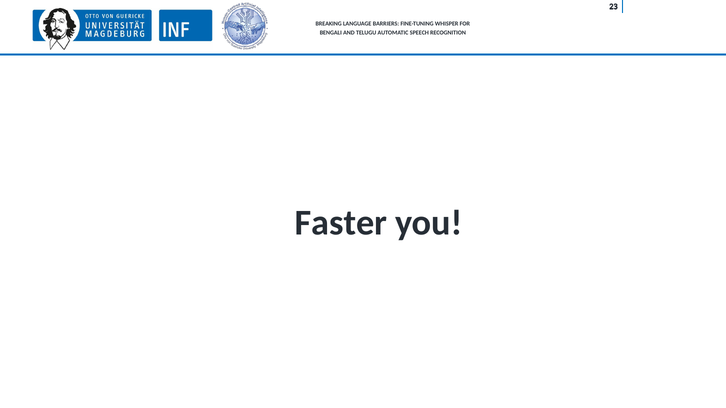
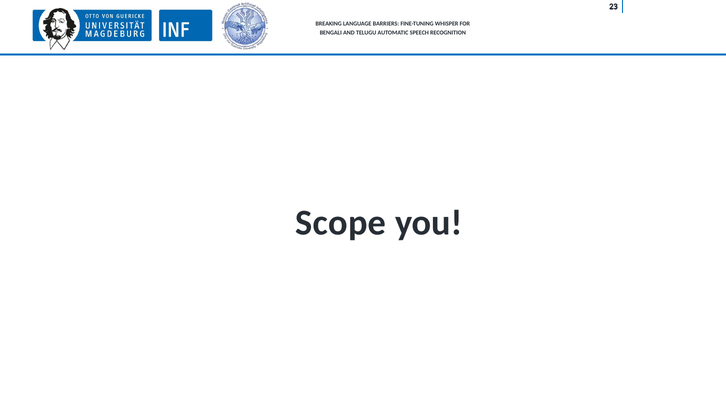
Faster: Faster -> Scope
